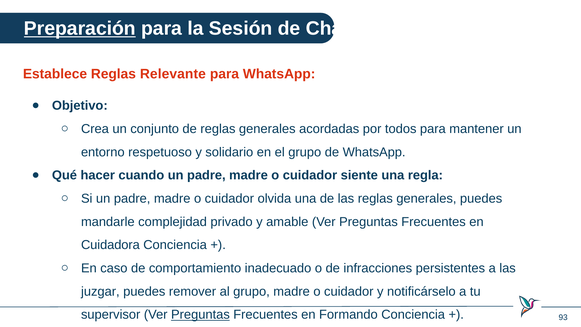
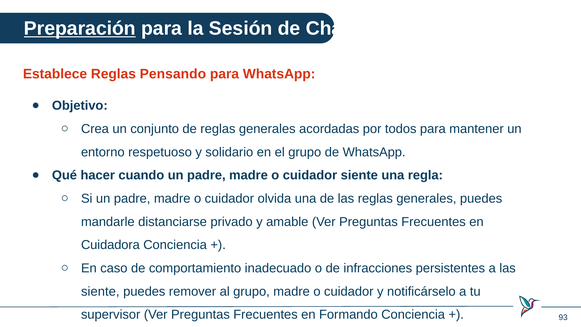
Relevante: Relevante -> Pensando
complejidad: complejidad -> distanciarse
juzgar at (100, 291): juzgar -> siente
Preguntas at (200, 315) underline: present -> none
